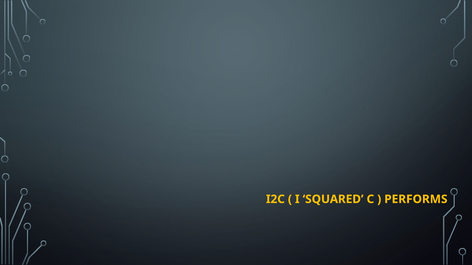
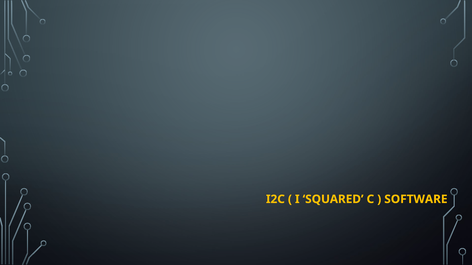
PERFORMS: PERFORMS -> SOFTWARE
